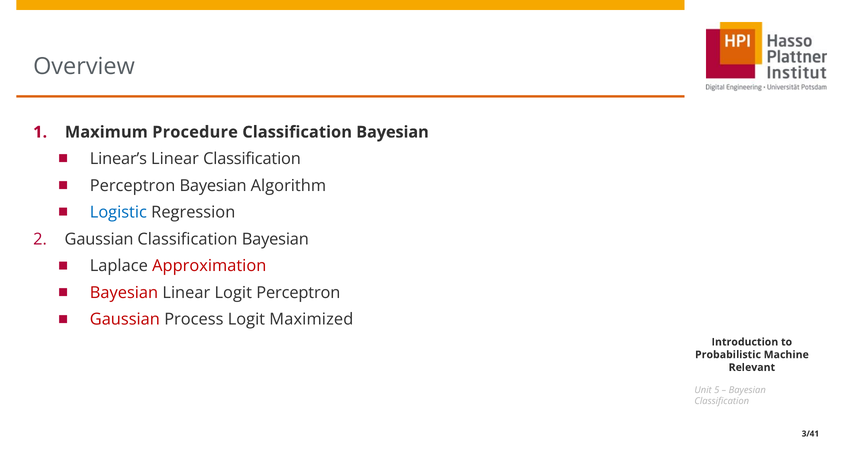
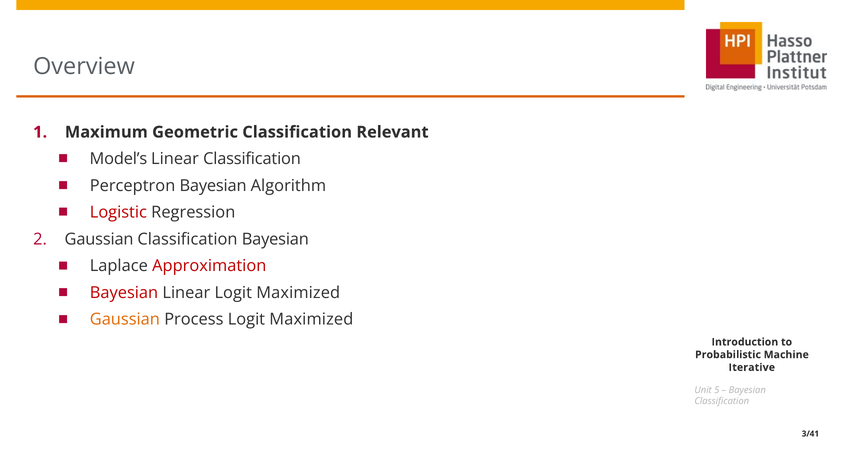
Procedure: Procedure -> Geometric
Bayesian at (393, 132): Bayesian -> Relevant
Linear’s: Linear’s -> Model’s
Logistic colour: blue -> red
Linear Logit Perceptron: Perceptron -> Maximized
Gaussian at (125, 319) colour: red -> orange
Relevant: Relevant -> Iterative
